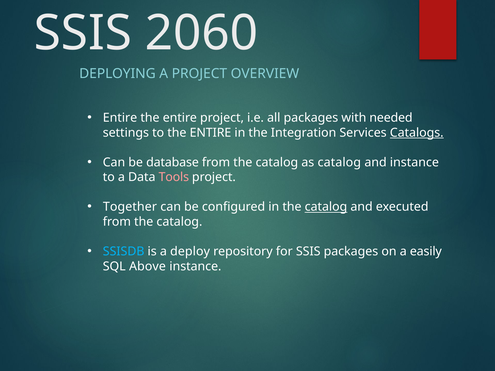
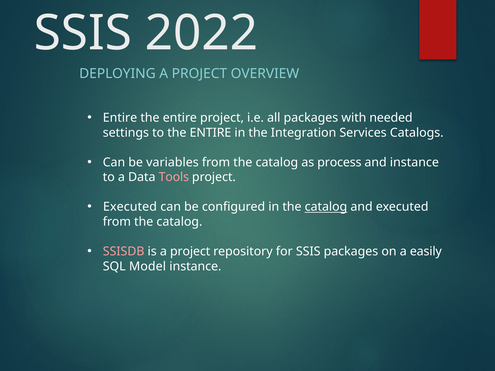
2060: 2060 -> 2022
Catalogs underline: present -> none
database: database -> variables
as catalog: catalog -> process
Together at (130, 207): Together -> Executed
SSISDB colour: light blue -> pink
is a deploy: deploy -> project
Above: Above -> Model
